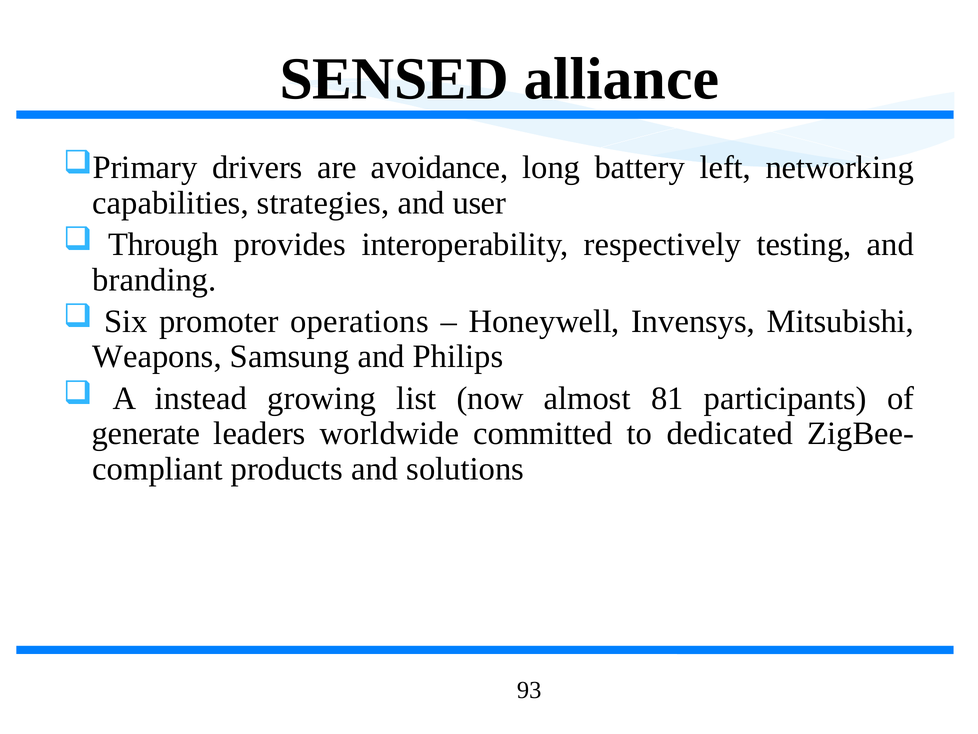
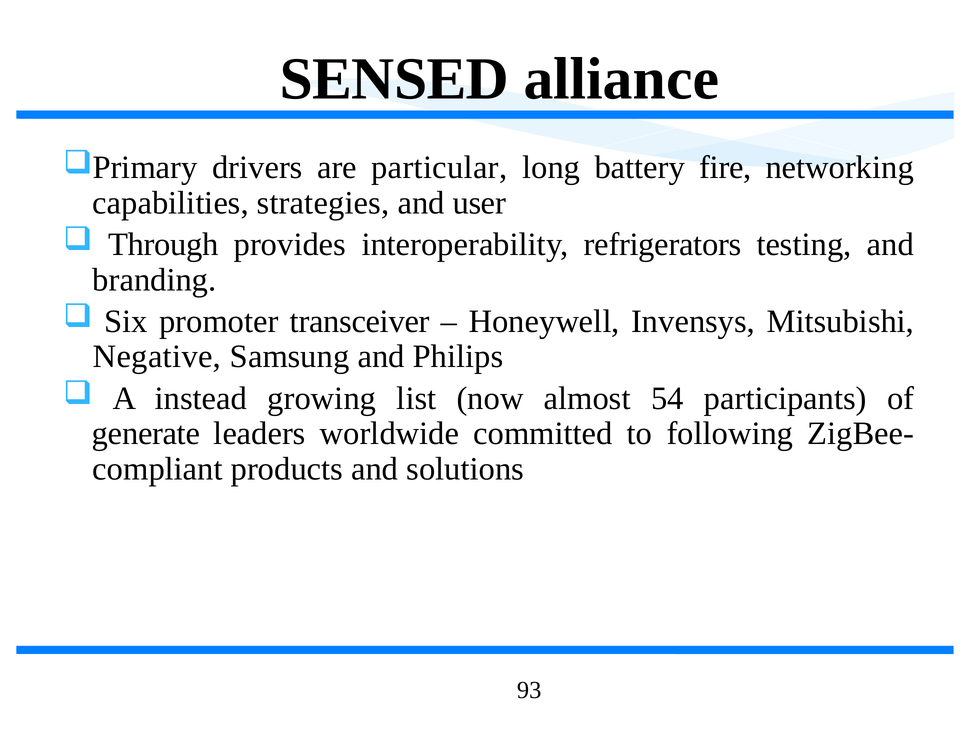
avoidance: avoidance -> particular
left: left -> fire
respectively: respectively -> refrigerators
operations: operations -> transceiver
Weapons: Weapons -> Negative
81: 81 -> 54
dedicated: dedicated -> following
